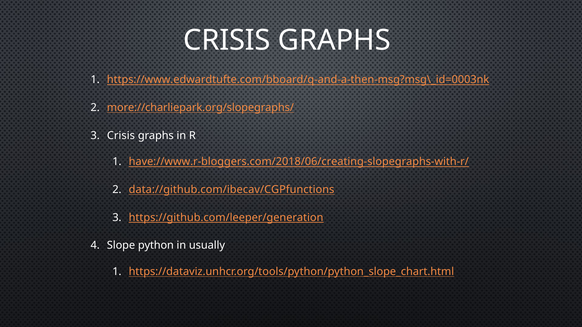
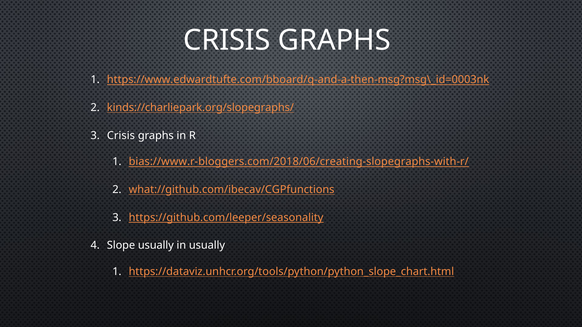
more://charliepark.org/slopegraphs/: more://charliepark.org/slopegraphs/ -> kinds://charliepark.org/slopegraphs/
have://www.r-bloggers.com/2018/06/creating-slopegraphs-with-r/: have://www.r-bloggers.com/2018/06/creating-slopegraphs-with-r/ -> bias://www.r-bloggers.com/2018/06/creating-slopegraphs-with-r/
data://github.com/ibecav/CGPfunctions: data://github.com/ibecav/CGPfunctions -> what://github.com/ibecav/CGPfunctions
https://github.com/leeper/generation: https://github.com/leeper/generation -> https://github.com/leeper/seasonality
Slope python: python -> usually
